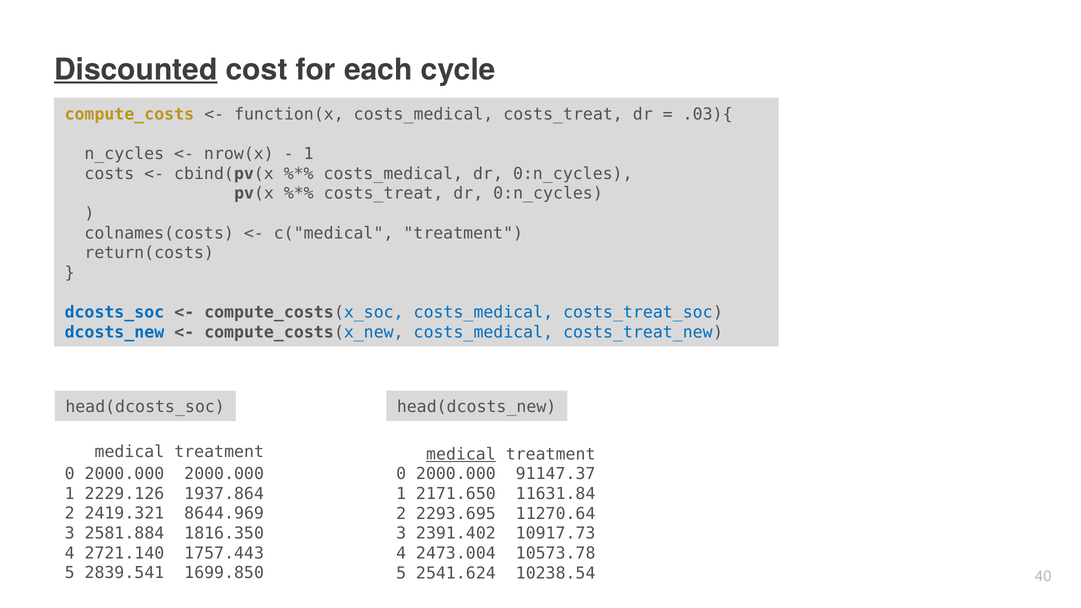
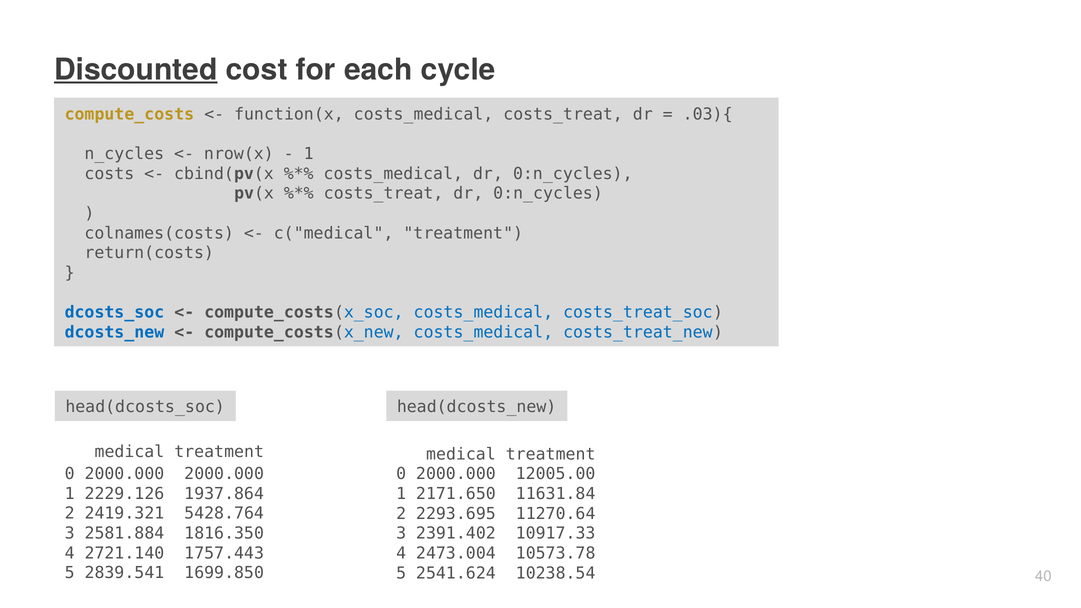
medical at (461, 454) underline: present -> none
91147.37: 91147.37 -> 12005.00
8644.969: 8644.969 -> 5428.764
10917.73: 10917.73 -> 10917.33
